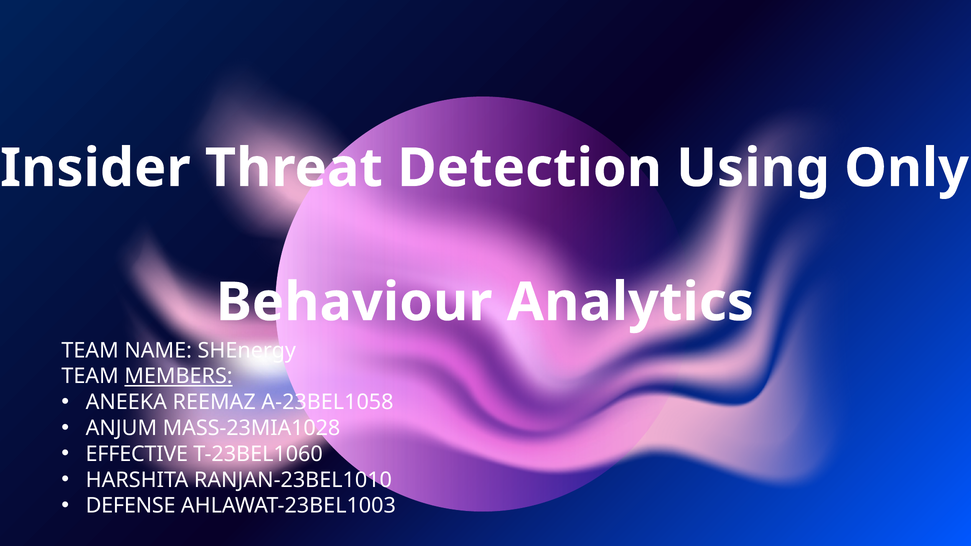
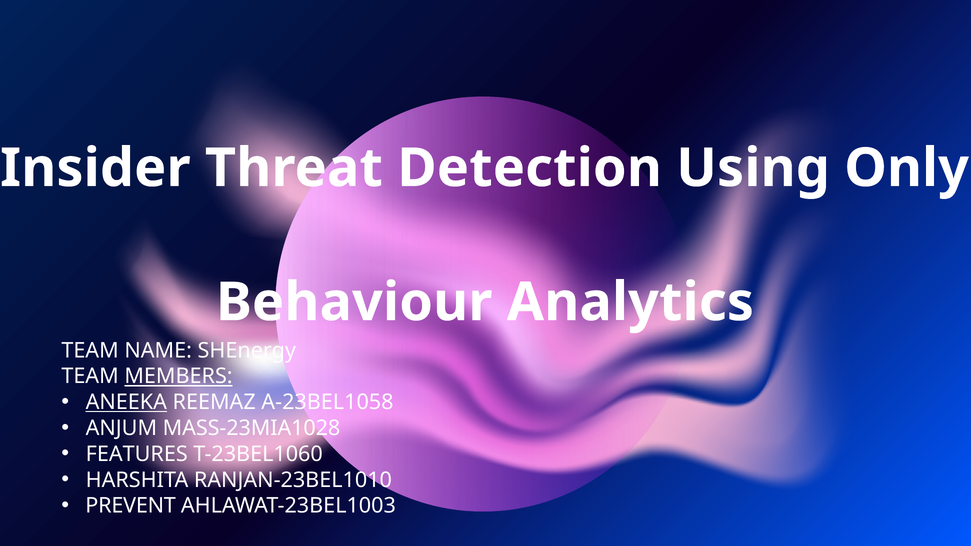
ANEEKA underline: none -> present
EFFECTIVE: EFFECTIVE -> FEATURES
DEFENSE: DEFENSE -> PREVENT
